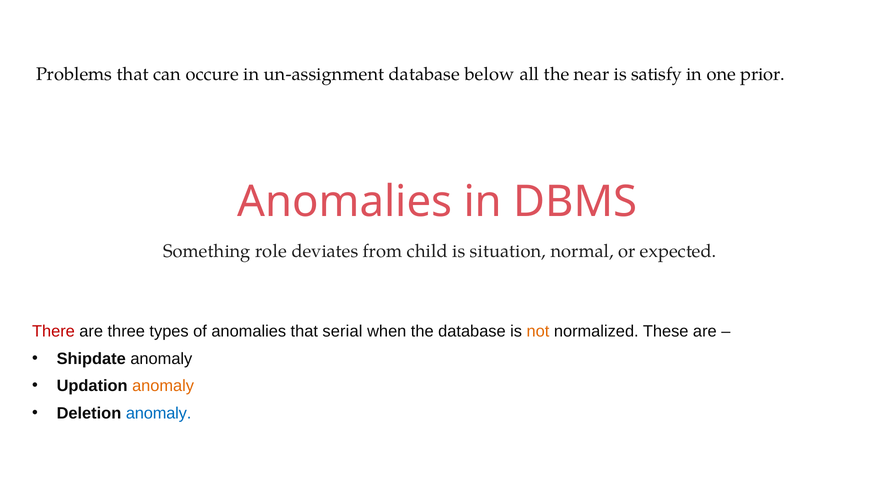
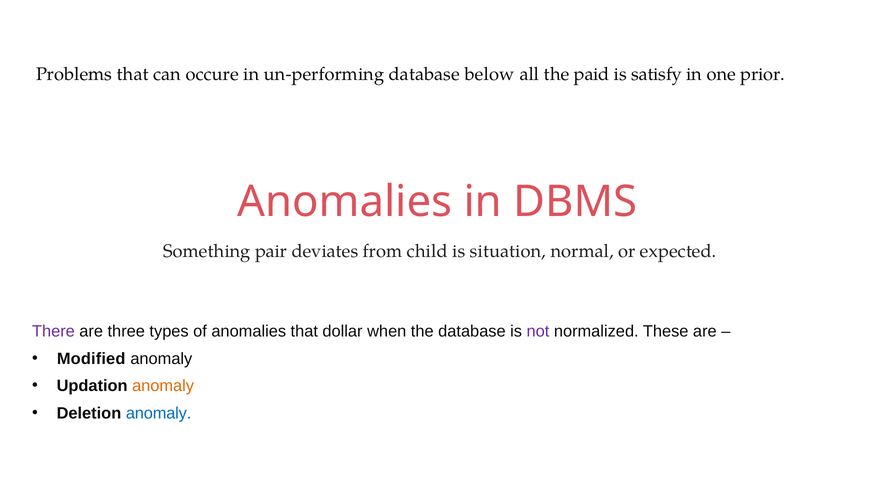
un-assignment: un-assignment -> un-performing
near: near -> paid
role: role -> pair
There colour: red -> purple
serial: serial -> dollar
not colour: orange -> purple
Shipdate: Shipdate -> Modified
